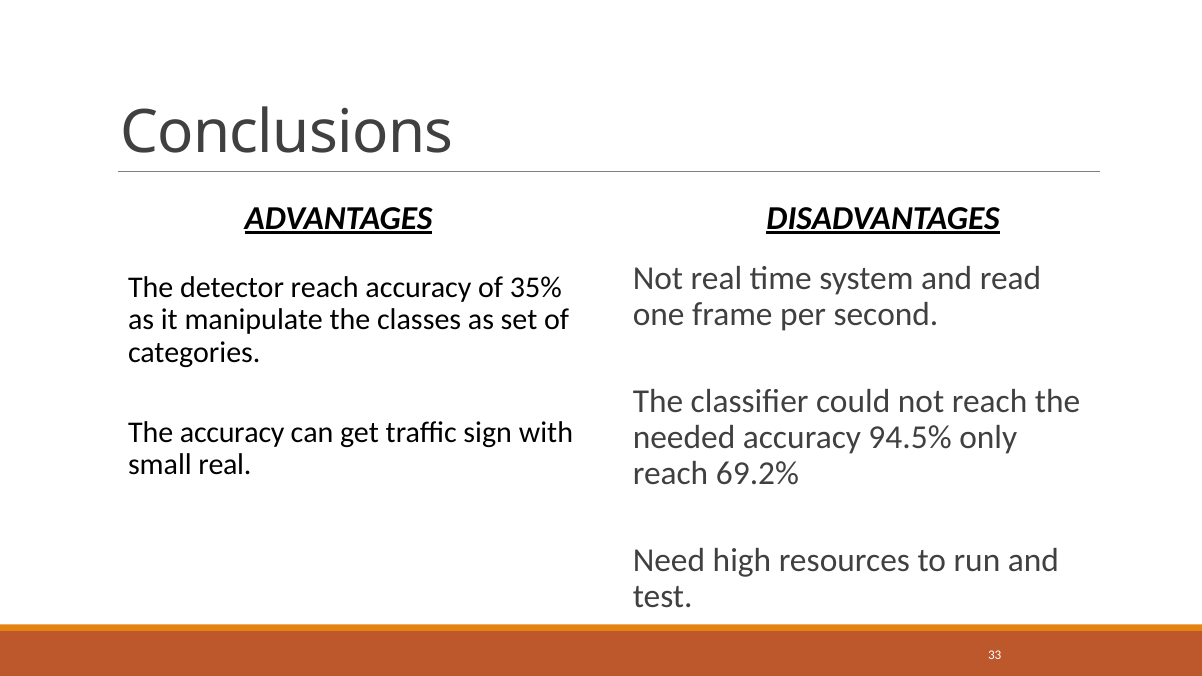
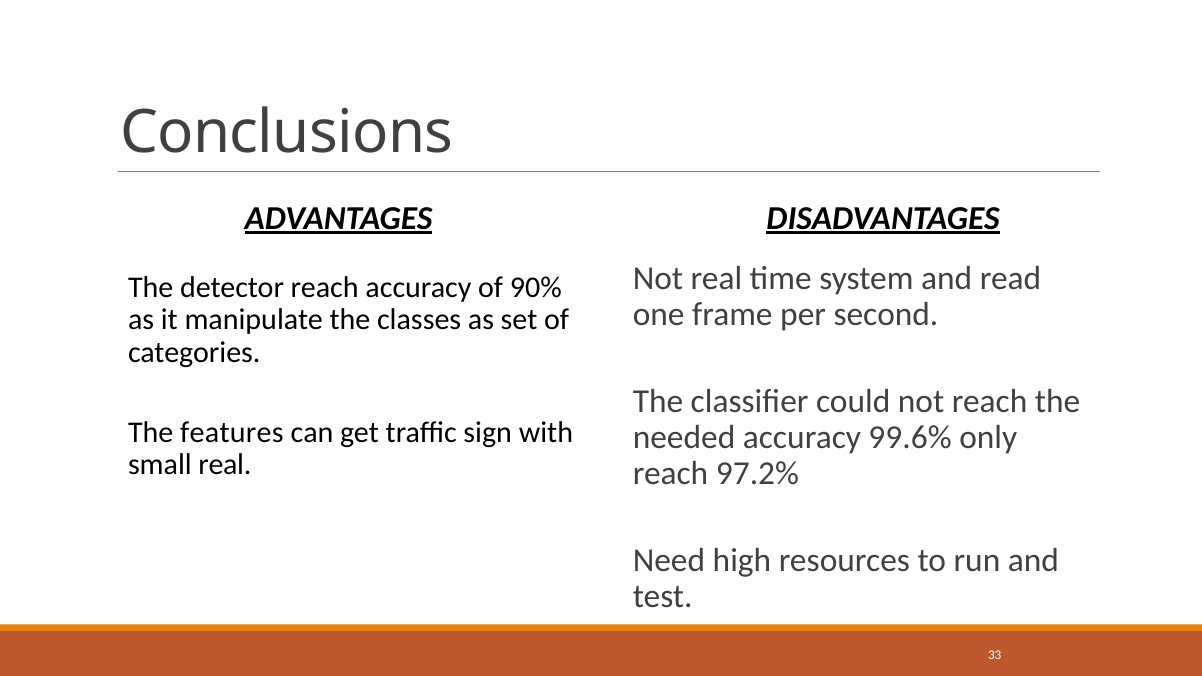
35%: 35% -> 90%
The accuracy: accuracy -> features
94.5%: 94.5% -> 99.6%
69.2%: 69.2% -> 97.2%
